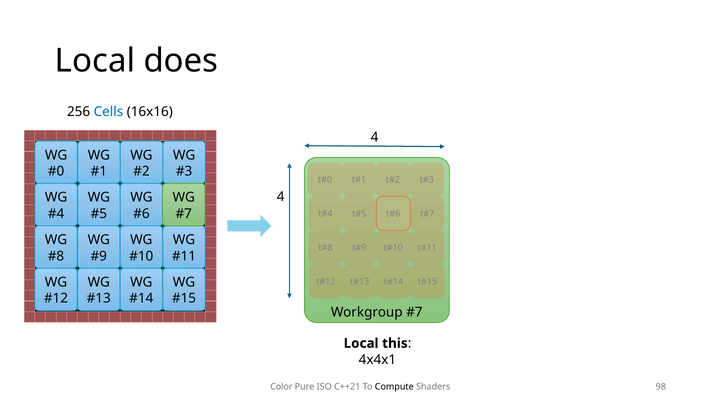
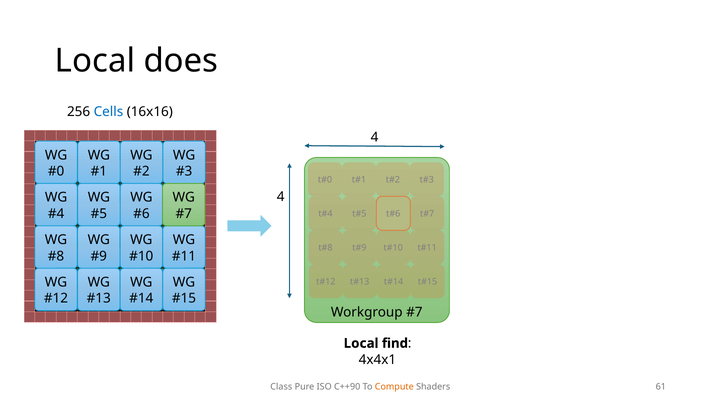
this: this -> find
Color: Color -> Class
C++21: C++21 -> C++90
Compute colour: black -> orange
98: 98 -> 61
